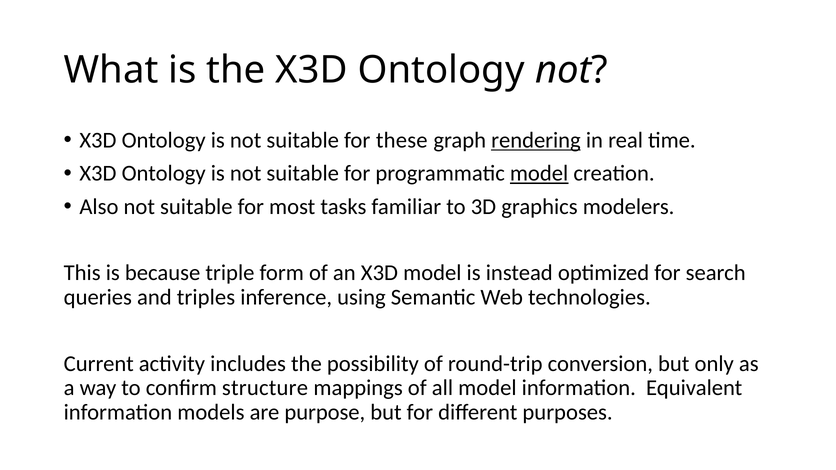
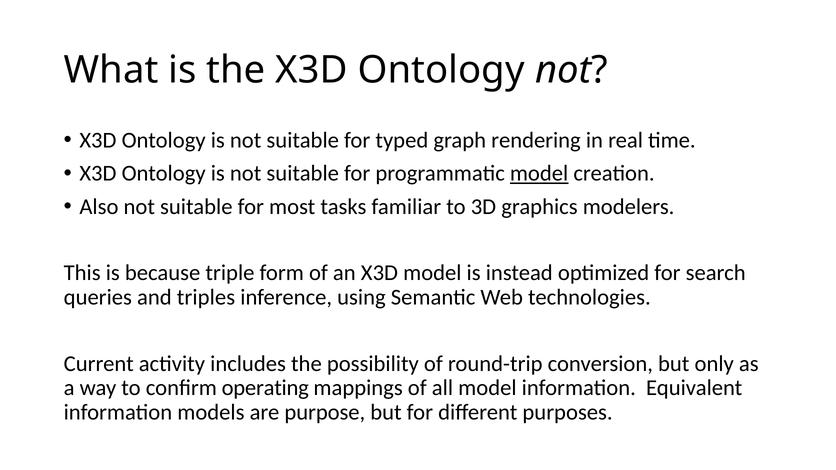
these: these -> typed
rendering underline: present -> none
structure: structure -> operating
